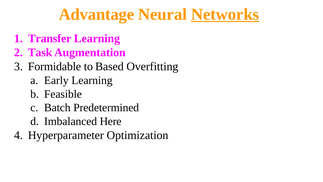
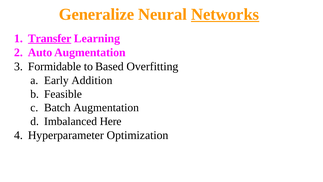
Advantage: Advantage -> Generalize
Transfer underline: none -> present
Task: Task -> Auto
Early Learning: Learning -> Addition
Batch Predetermined: Predetermined -> Augmentation
